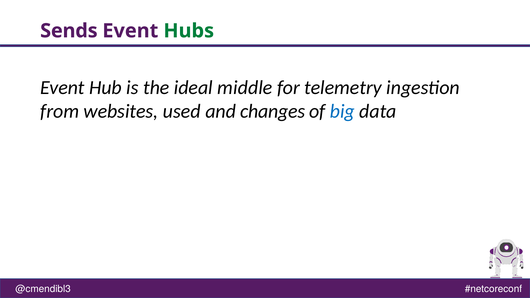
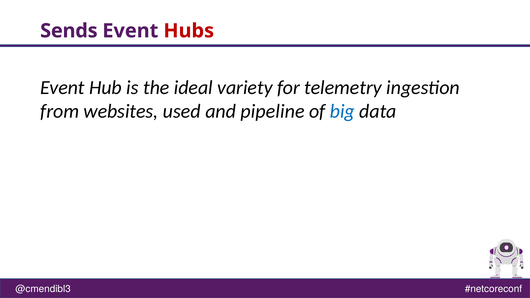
Hubs colour: green -> red
middle: middle -> variety
changes: changes -> pipeline
